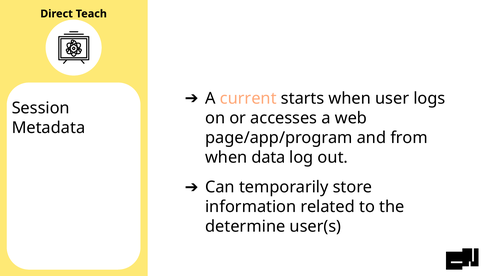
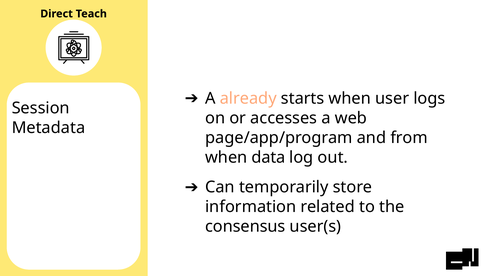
current: current -> already
determine: determine -> consensus
